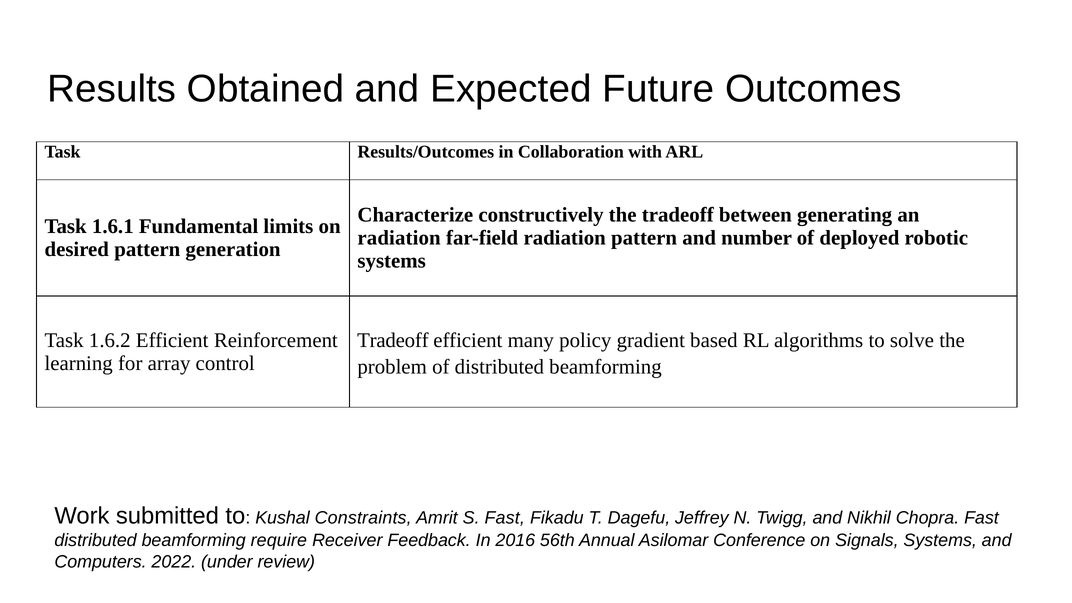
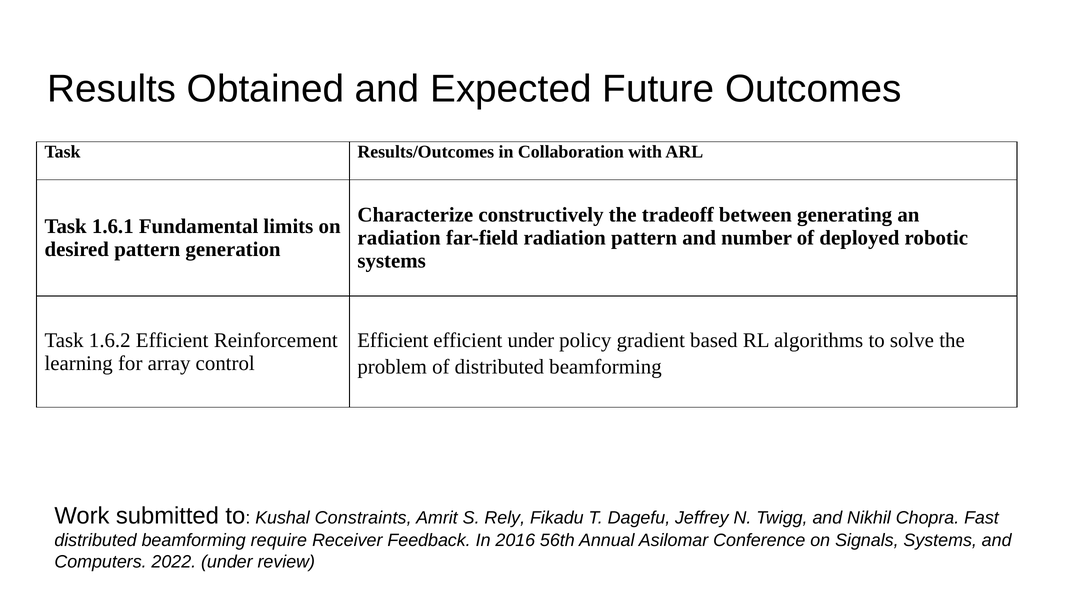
Tradeoff at (393, 340): Tradeoff -> Efficient
efficient many: many -> under
S Fast: Fast -> Rely
